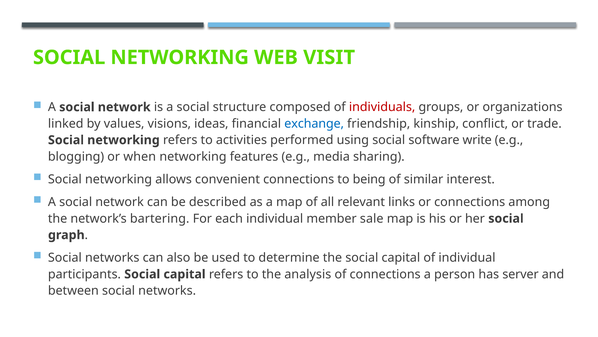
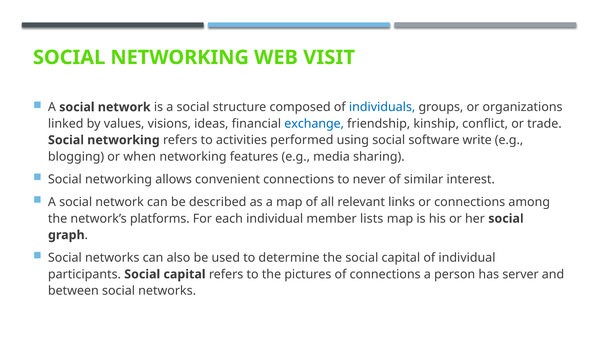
individuals colour: red -> blue
being: being -> never
bartering: bartering -> platforms
sale: sale -> lists
analysis: analysis -> pictures
